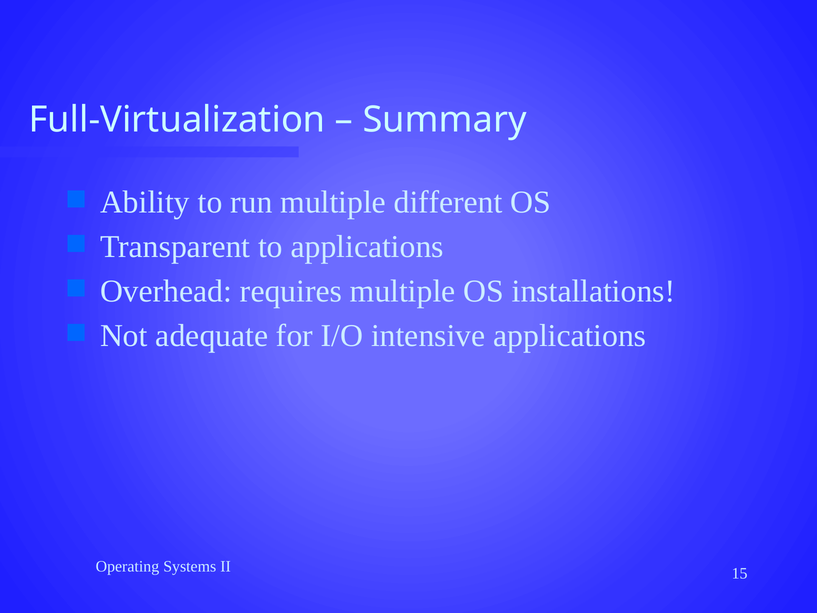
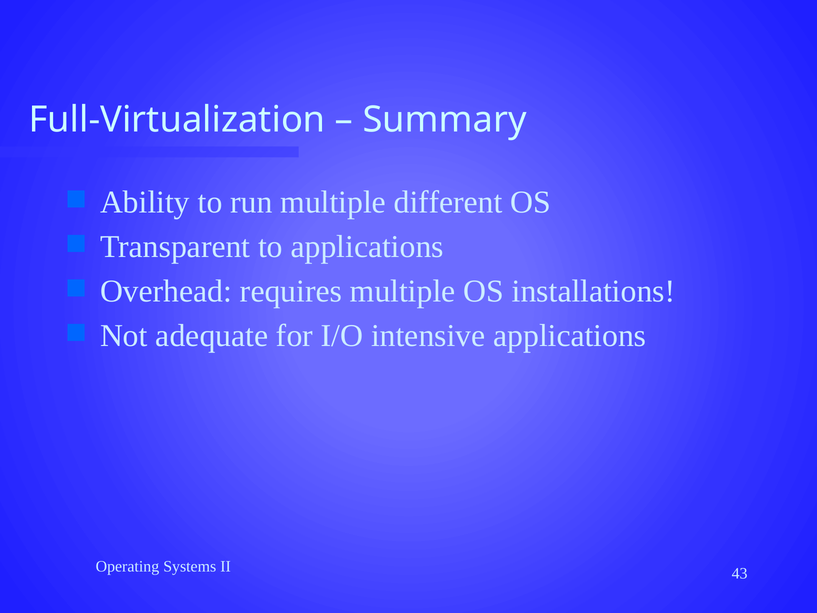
15: 15 -> 43
